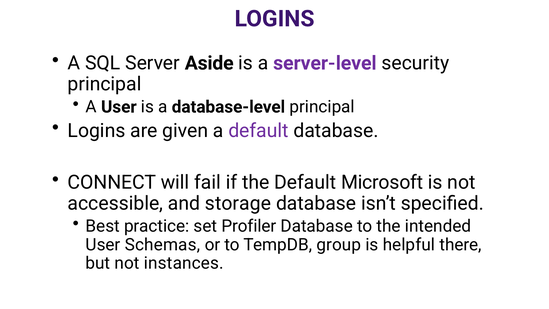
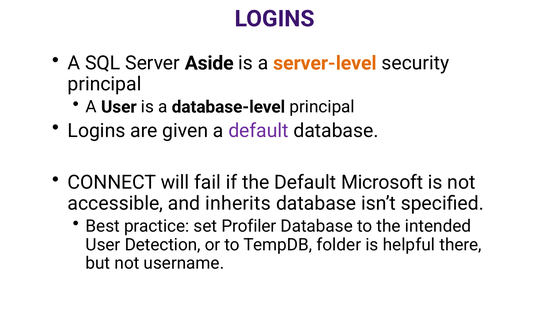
server-level colour: purple -> orange
storage: storage -> inherits
Schemas: Schemas -> Detection
group: group -> folder
instances: instances -> username
